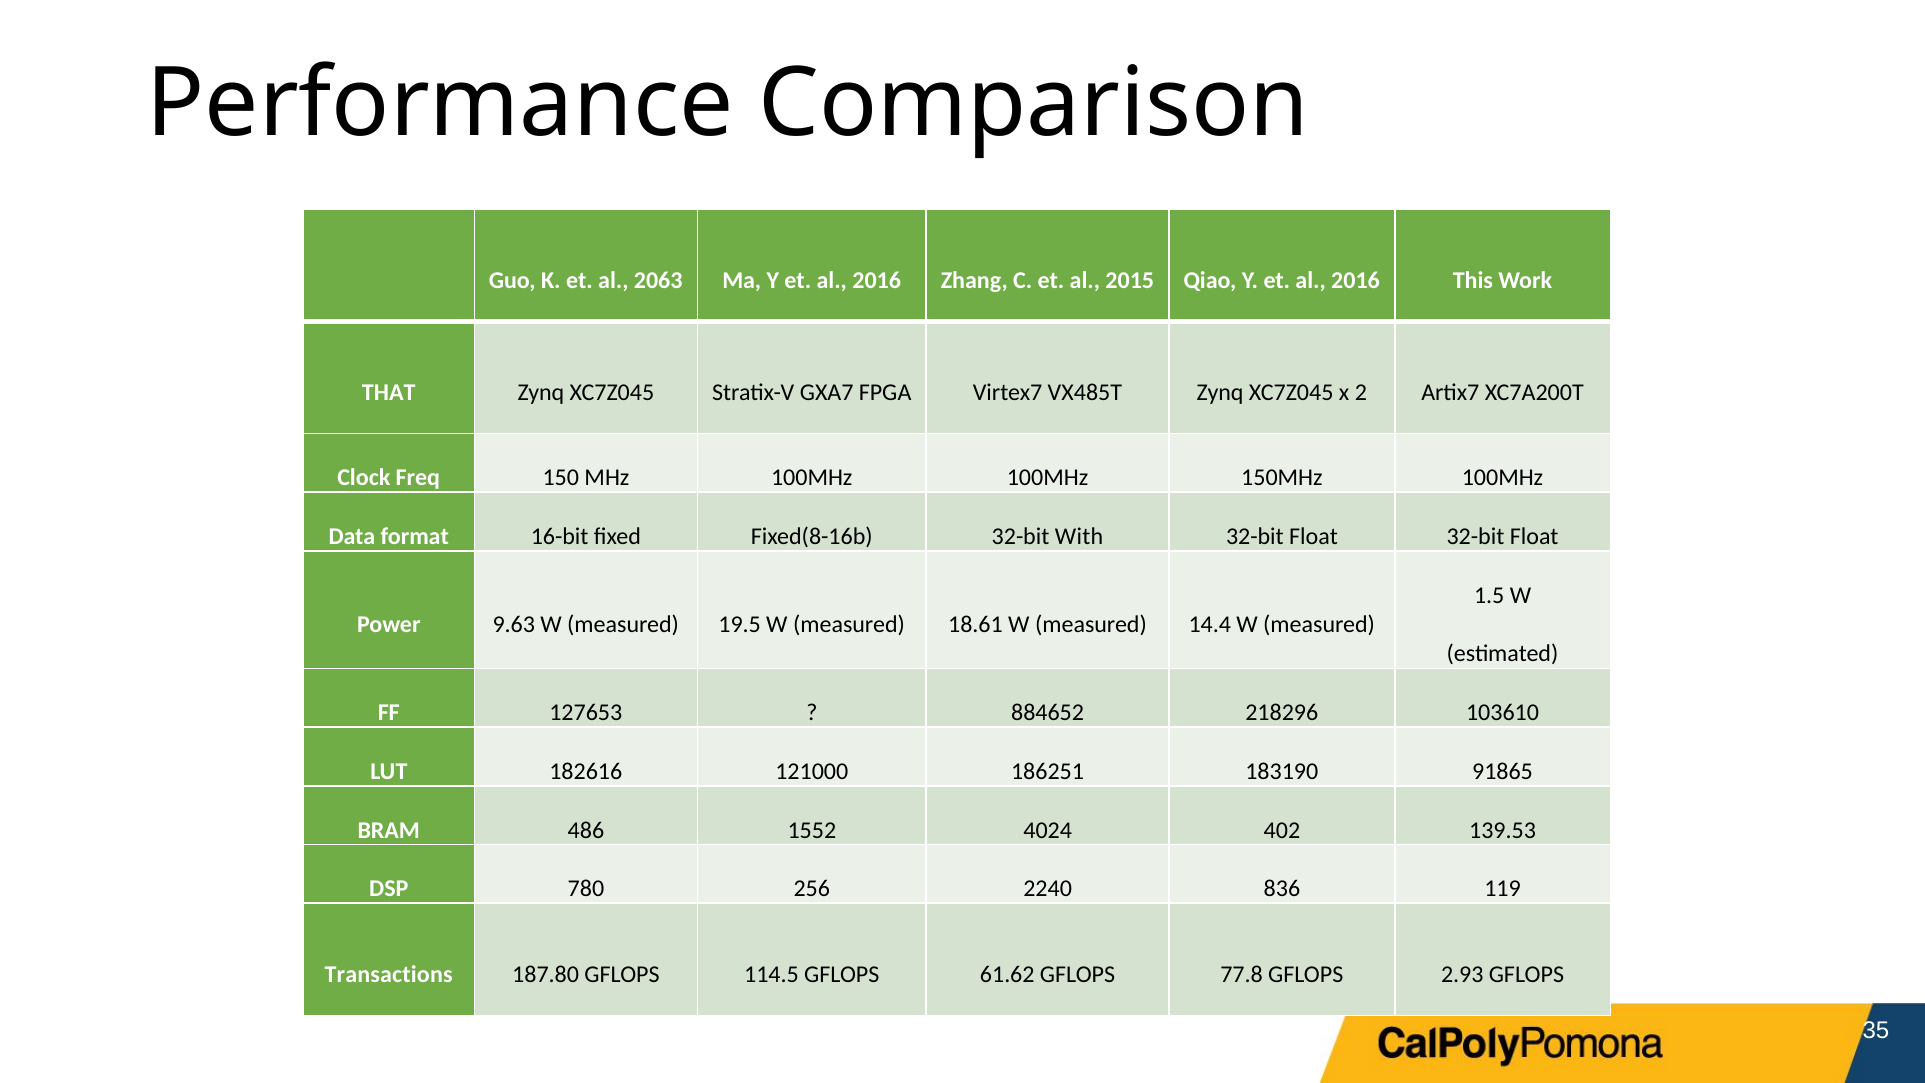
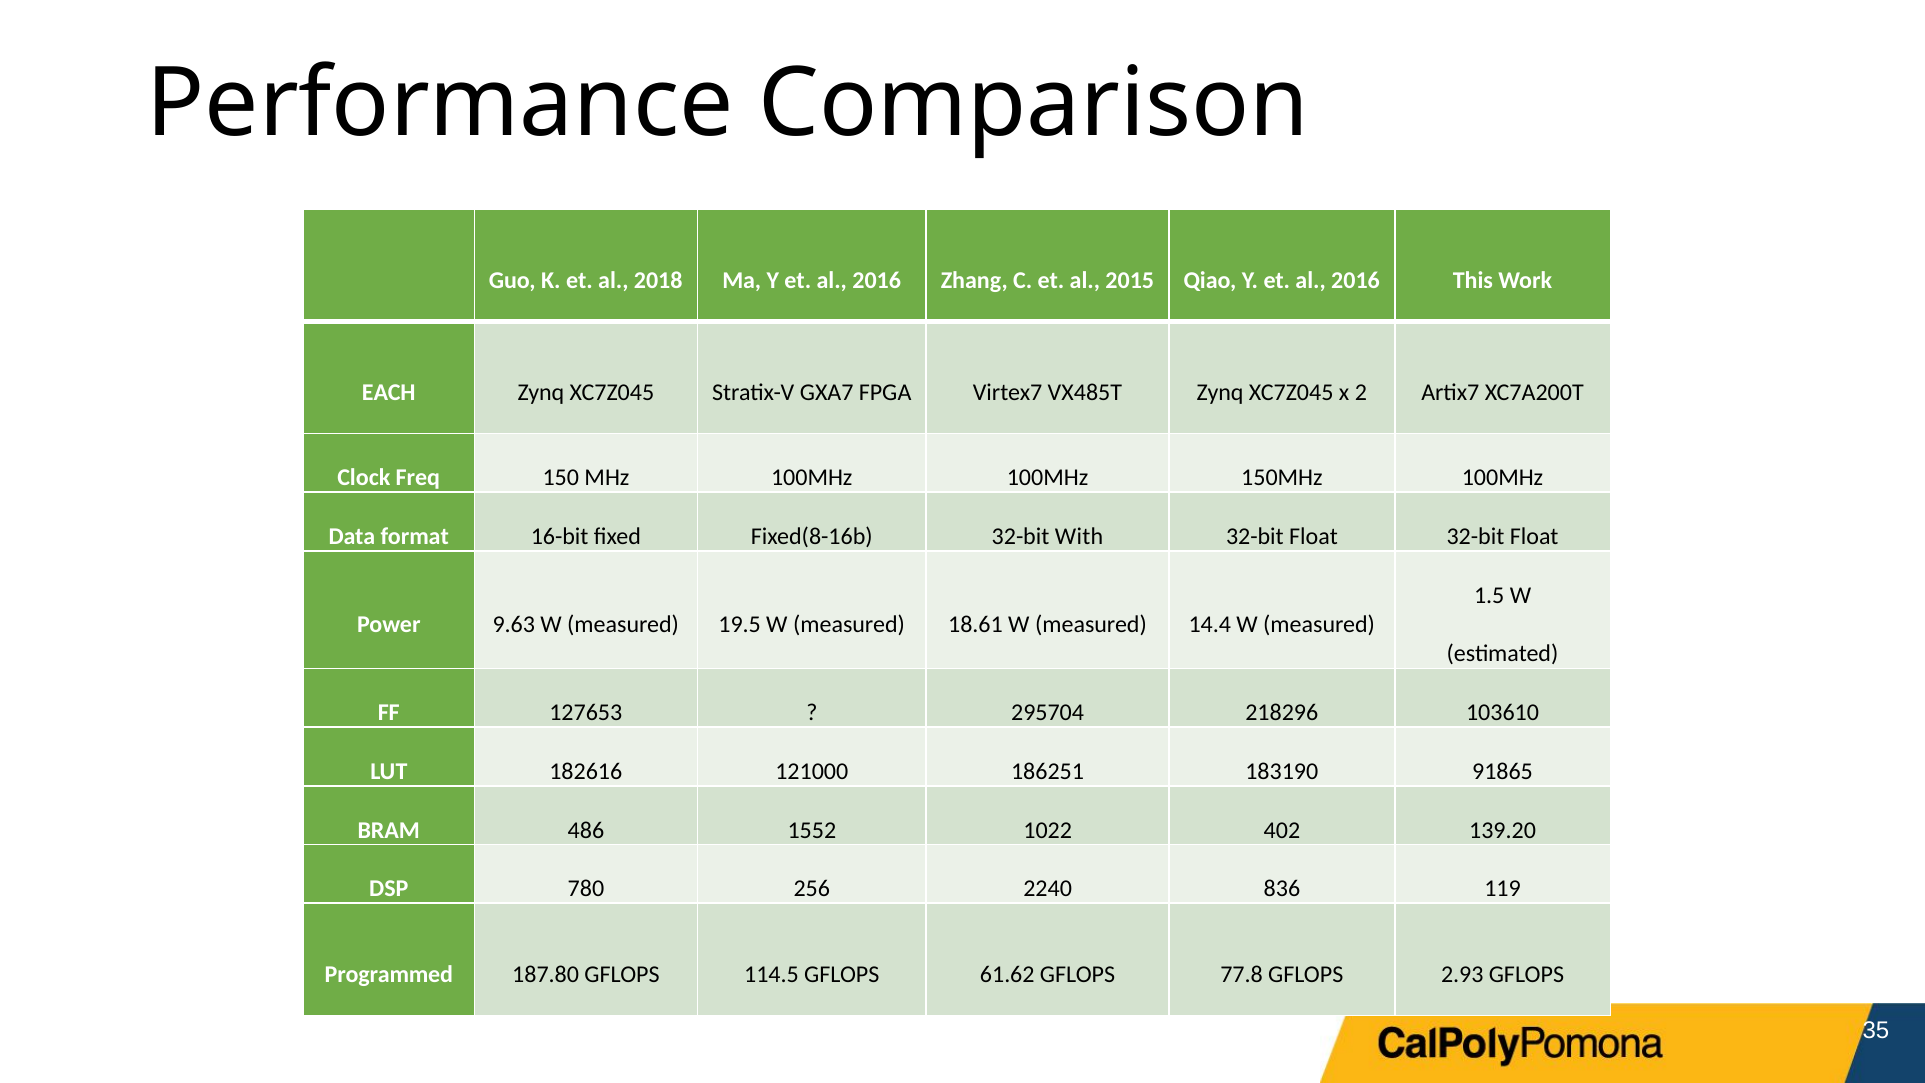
2063: 2063 -> 2018
THAT: THAT -> EACH
884652: 884652 -> 295704
4024: 4024 -> 1022
139.53: 139.53 -> 139.20
Transactions: Transactions -> Programmed
